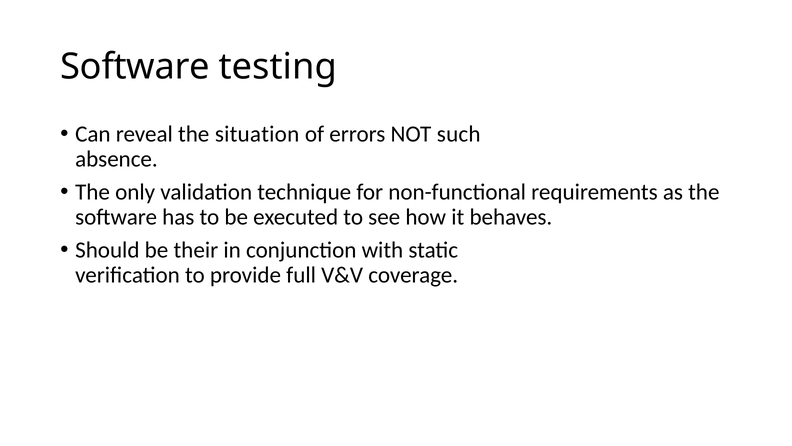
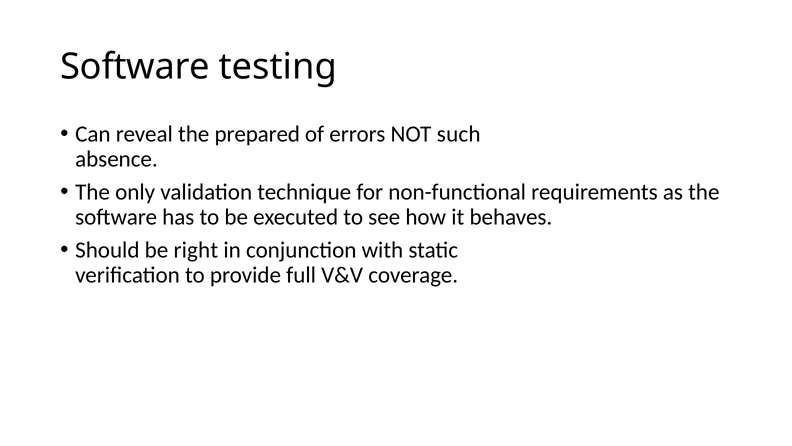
situation: situation -> prepared
their: their -> right
